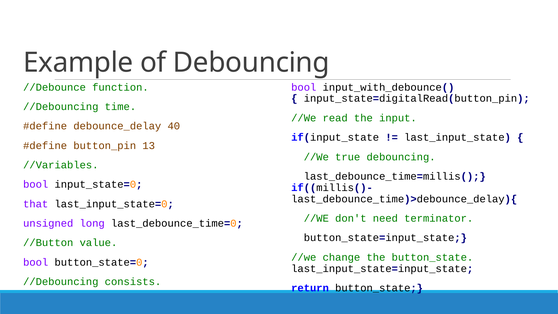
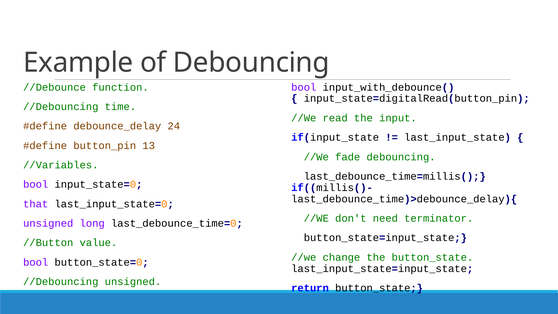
40: 40 -> 24
true: true -> fade
//Debouncing consists: consists -> unsigned
